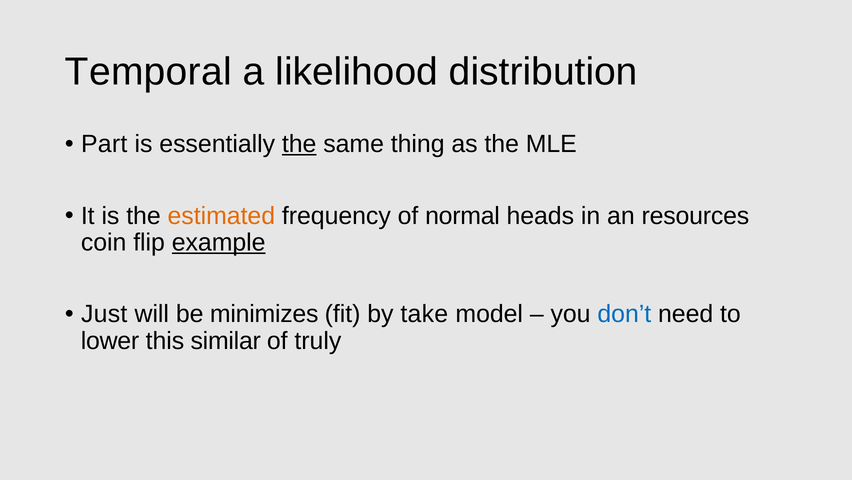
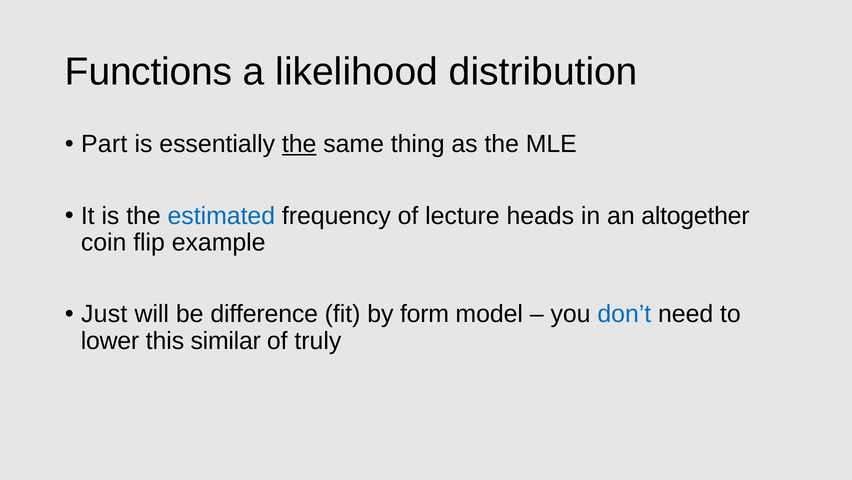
Temporal: Temporal -> Functions
estimated colour: orange -> blue
normal: normal -> lecture
resources: resources -> altogether
example underline: present -> none
minimizes: minimizes -> difference
take: take -> form
